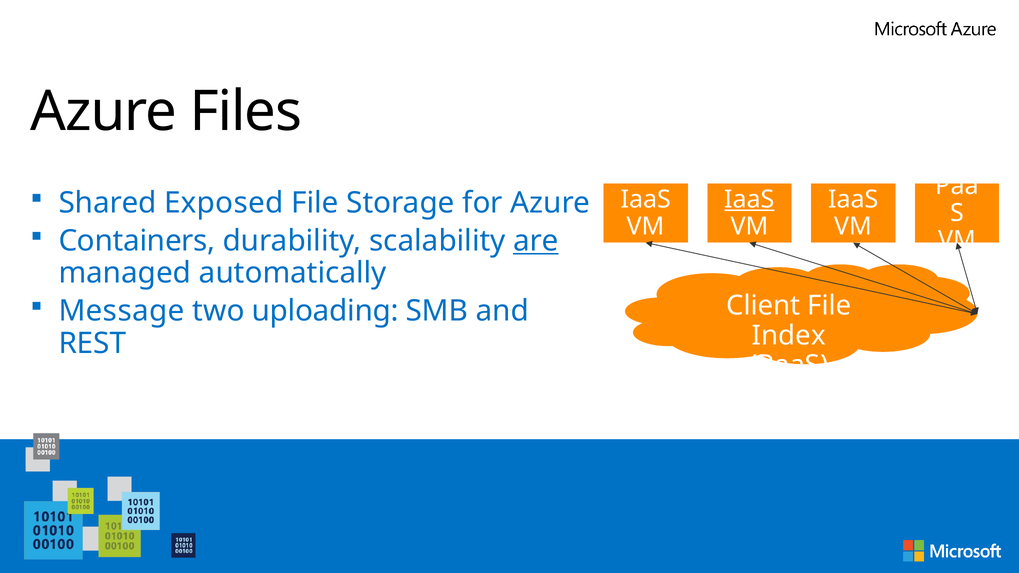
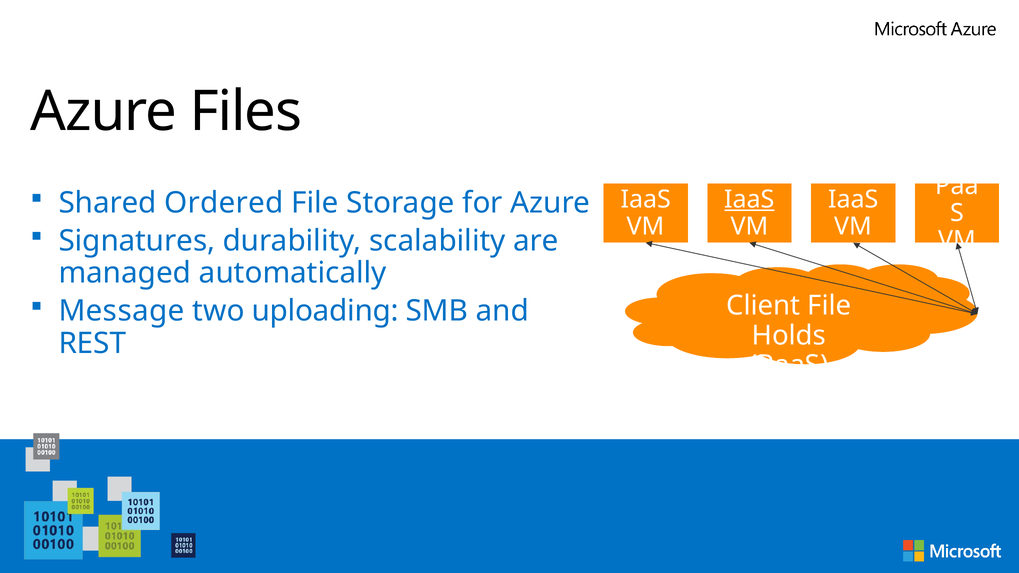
Exposed: Exposed -> Ordered
Containers: Containers -> Signatures
are underline: present -> none
Index: Index -> Holds
